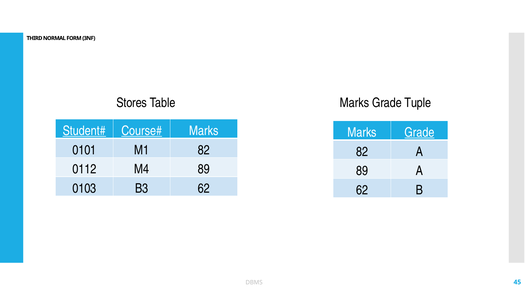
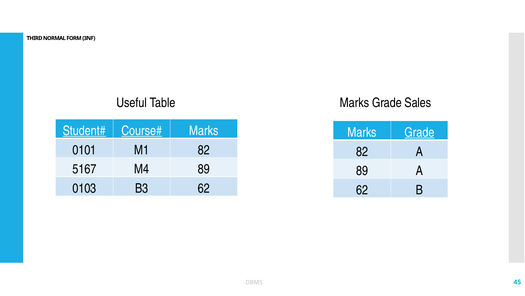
Stores: Stores -> Useful
Tuple: Tuple -> Sales
0112: 0112 -> 5167
